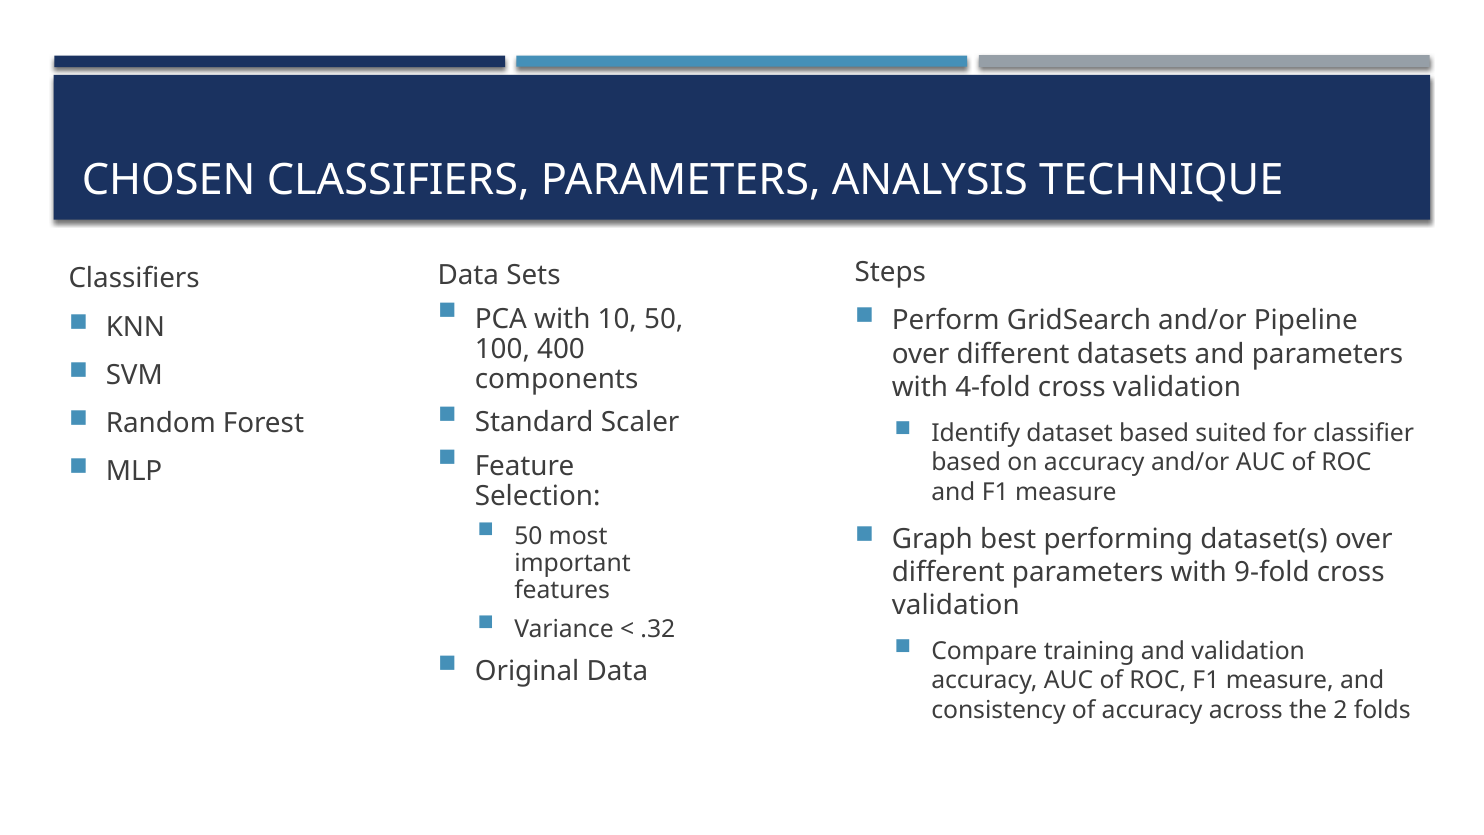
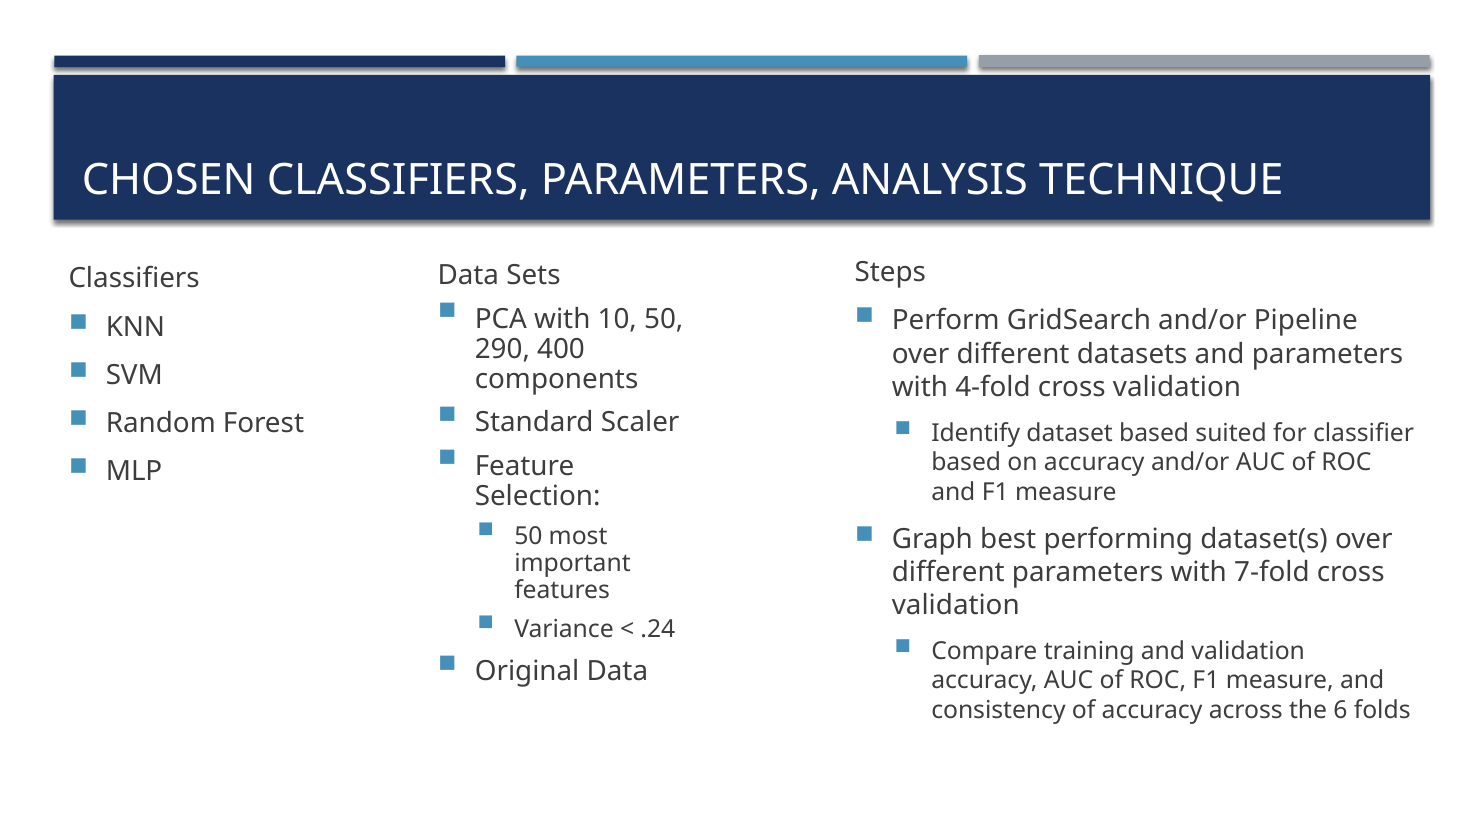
100: 100 -> 290
9-fold: 9-fold -> 7-fold
.32: .32 -> .24
2: 2 -> 6
